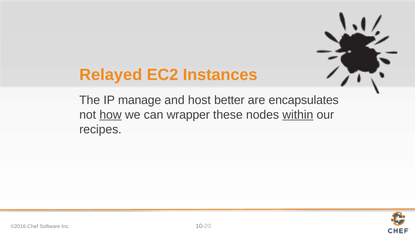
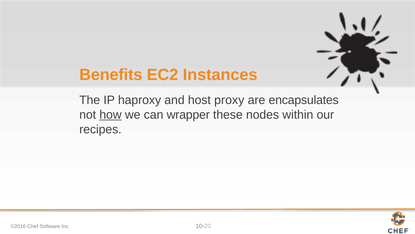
Relayed: Relayed -> Benefits
manage: manage -> haproxy
better: better -> proxy
within underline: present -> none
